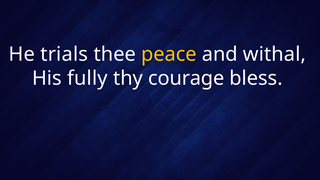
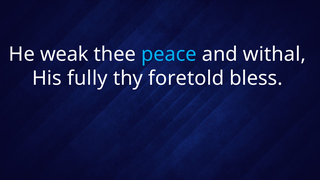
trials: trials -> weak
peace colour: yellow -> light blue
courage: courage -> foretold
